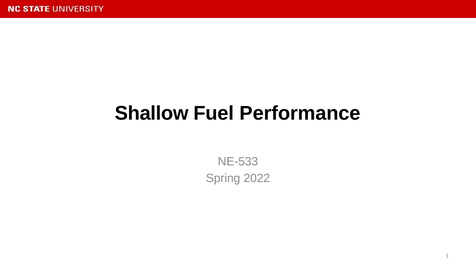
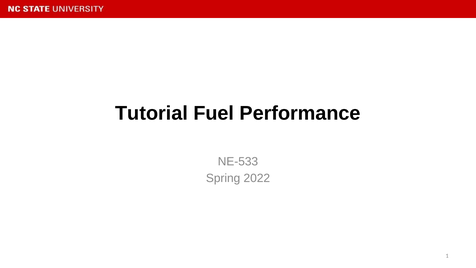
Shallow: Shallow -> Tutorial
